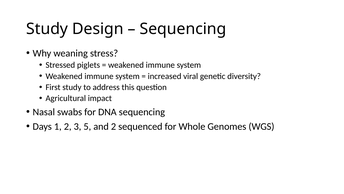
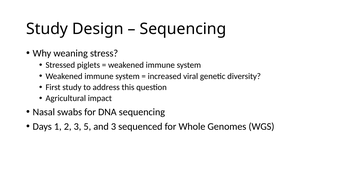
and 2: 2 -> 3
